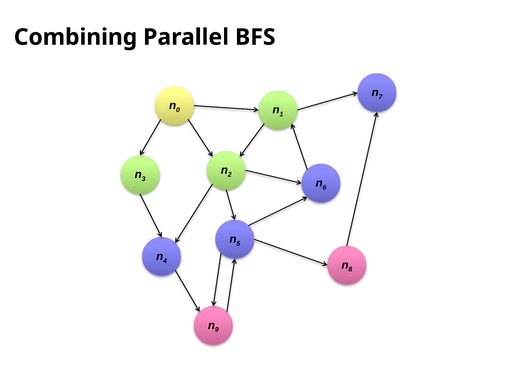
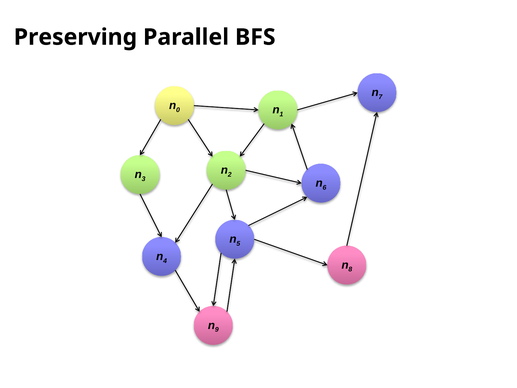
Combining: Combining -> Preserving
